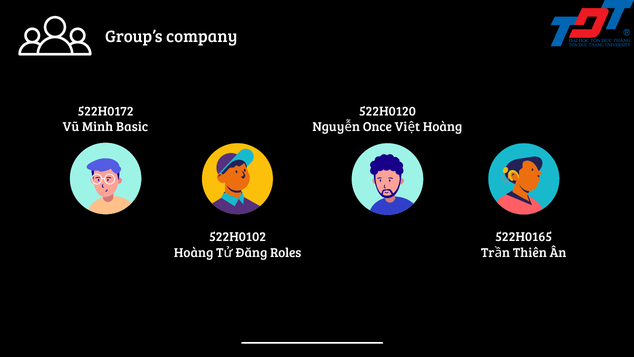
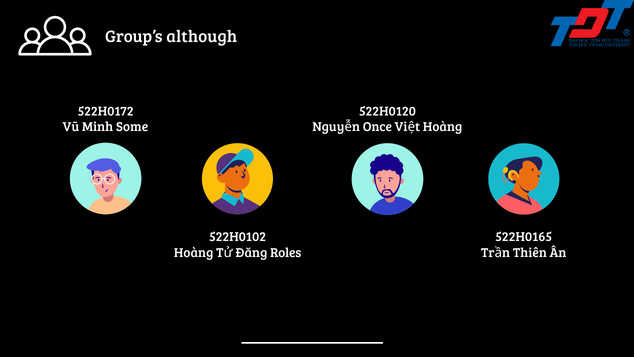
company: company -> although
Basic: Basic -> Some
